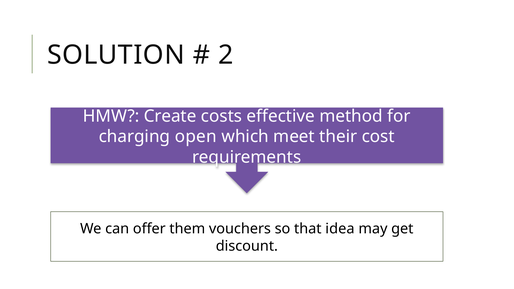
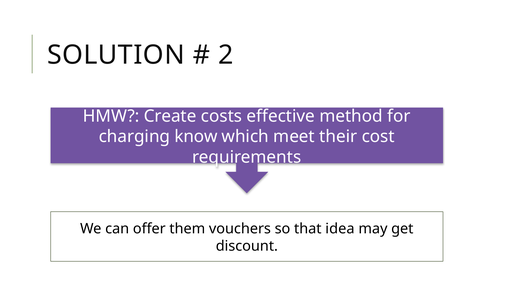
open: open -> know
